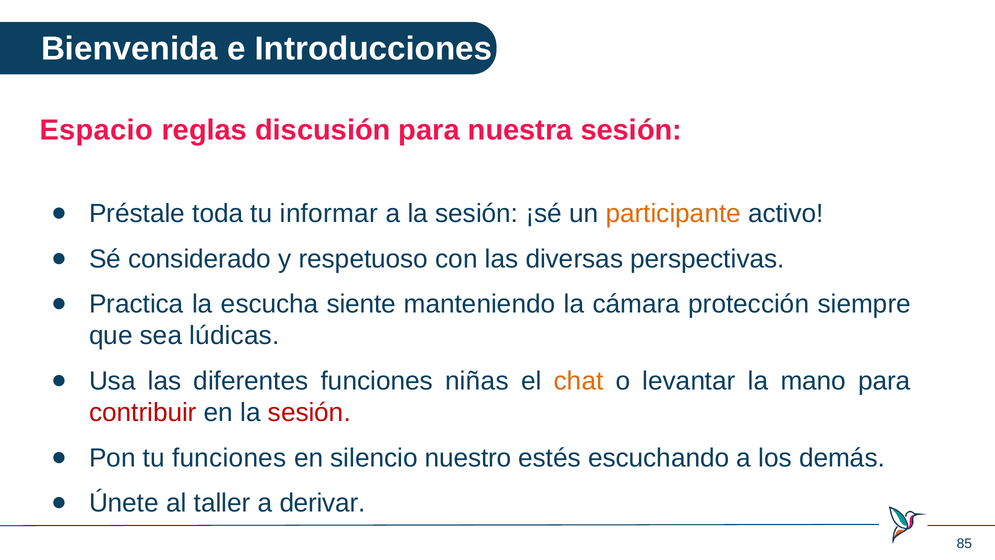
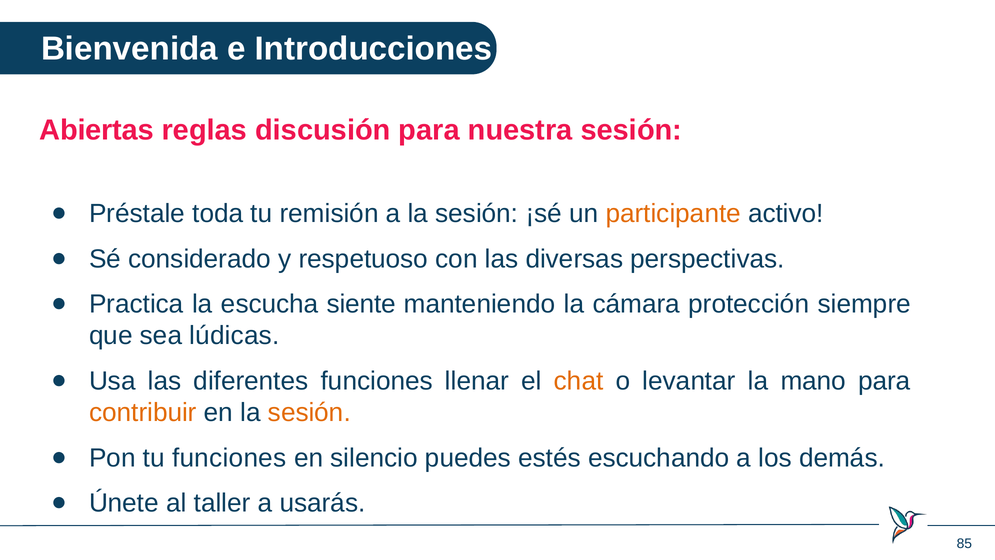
Espacio: Espacio -> Abiertas
informar: informar -> remisión
niñas: niñas -> llenar
contribuir colour: red -> orange
sesión at (309, 412) colour: red -> orange
nuestro: nuestro -> puedes
derivar: derivar -> usarás
